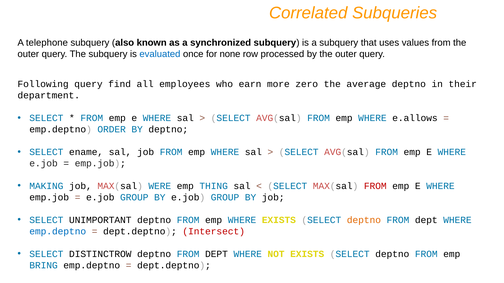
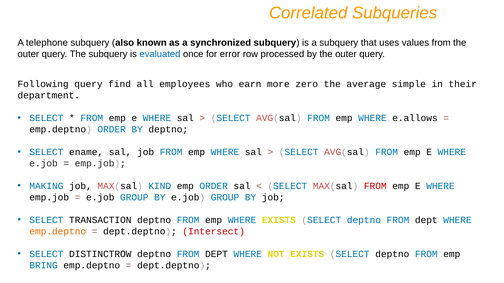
none: none -> error
average deptno: deptno -> simple
WERE: WERE -> KIND
emp THING: THING -> ORDER
UNIMPORTANT: UNIMPORTANT -> TRANSACTION
deptno at (364, 220) colour: orange -> blue
emp.deptno at (58, 232) colour: blue -> orange
